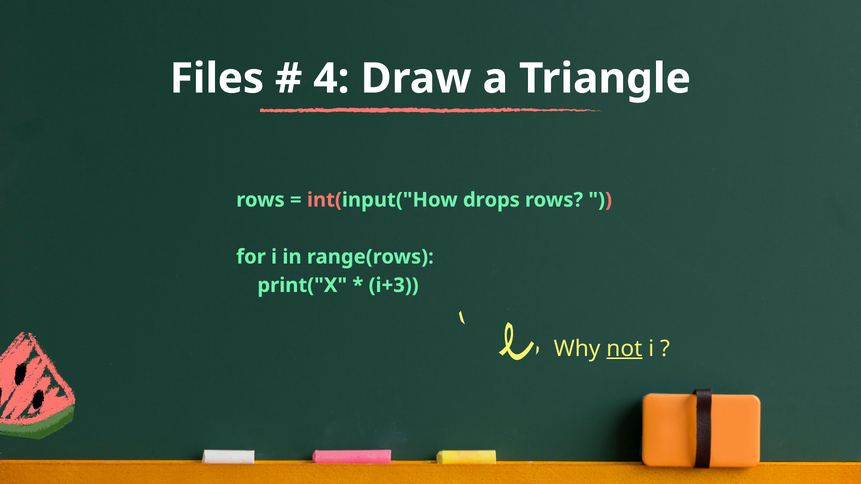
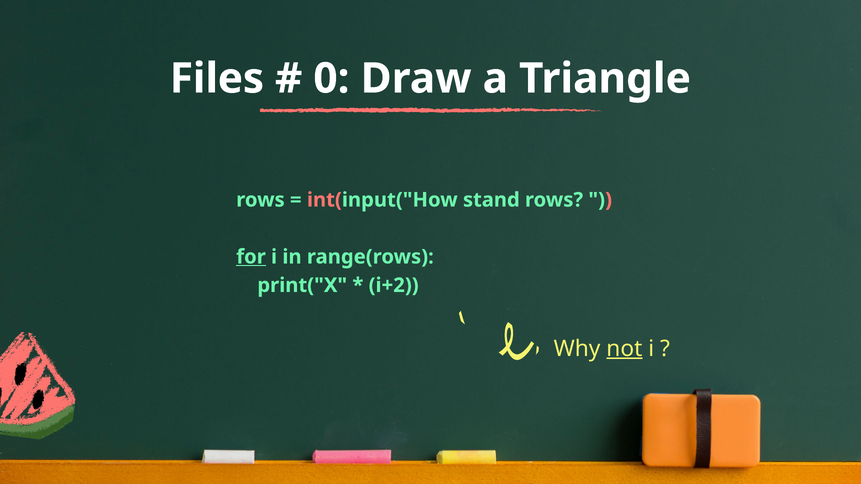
4: 4 -> 0
drops: drops -> stand
for underline: none -> present
i+3: i+3 -> i+2
